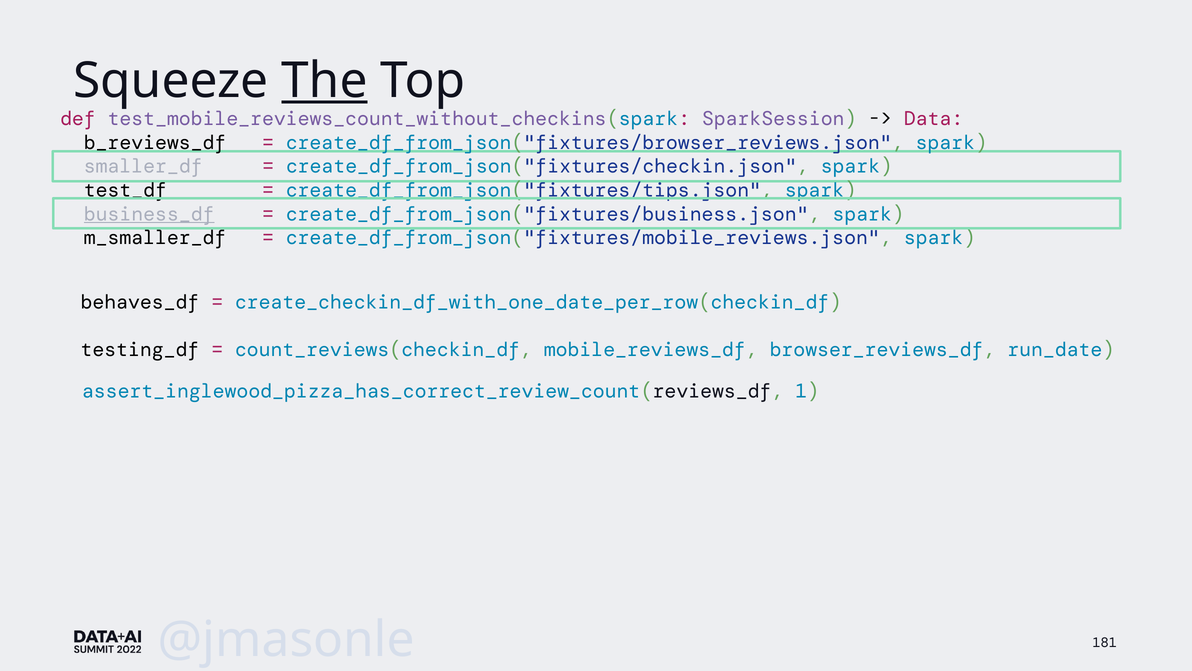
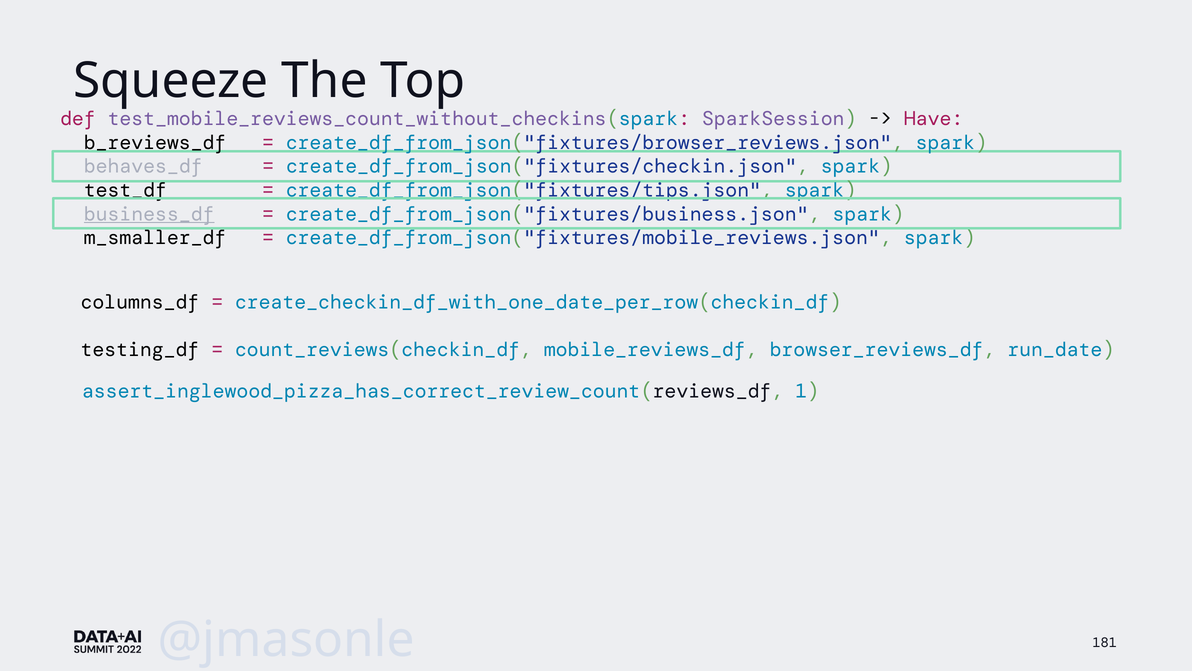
The underline: present -> none
Data: Data -> Have
smaller_df: smaller_df -> behaves_df
behaves_df: behaves_df -> columns_df
